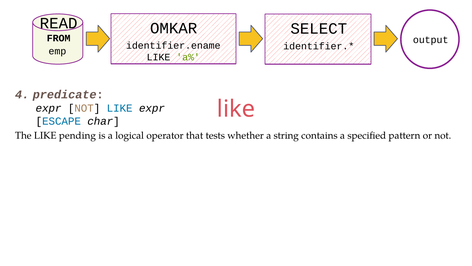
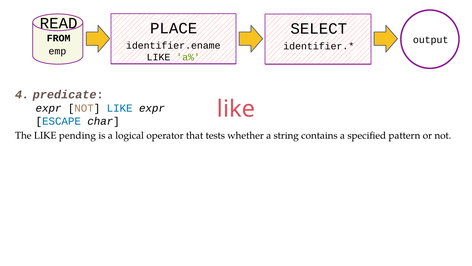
OMKAR: OMKAR -> PLACE
